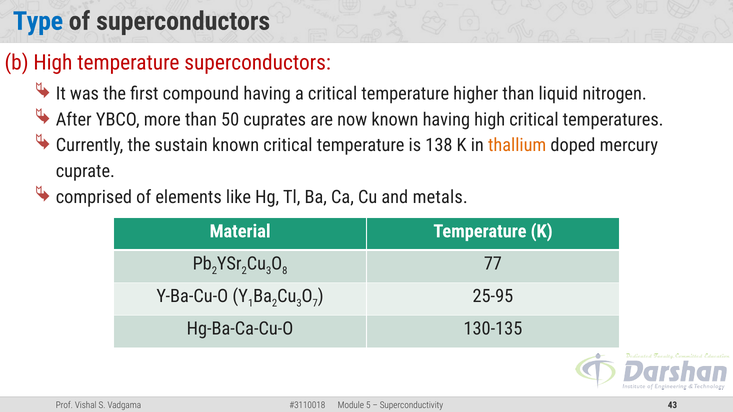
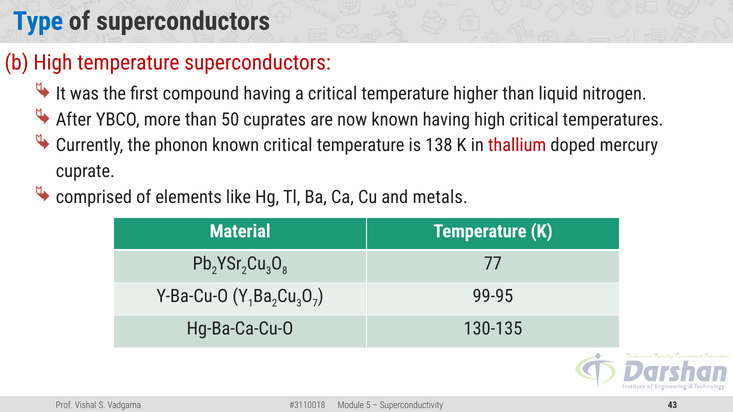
sustain: sustain -> phonon
thallium colour: orange -> red
25-95: 25-95 -> 99-95
